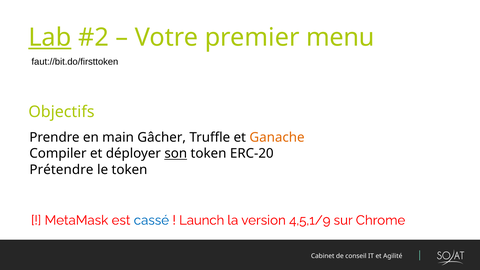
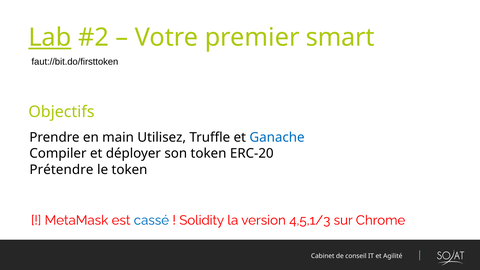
menu: menu -> smart
Gâcher: Gâcher -> Utilisez
Ganache colour: orange -> blue
son underline: present -> none
Launch: Launch -> Solidity
4,5,1/9: 4,5,1/9 -> 4,5,1/3
